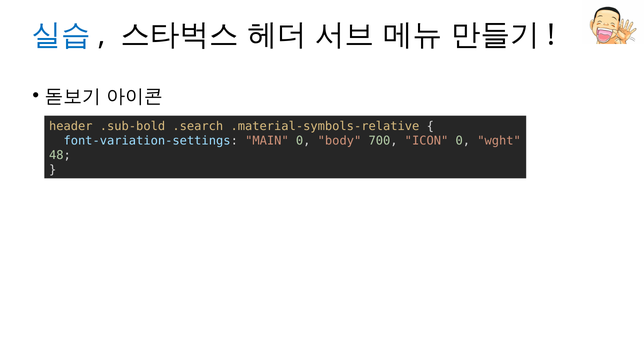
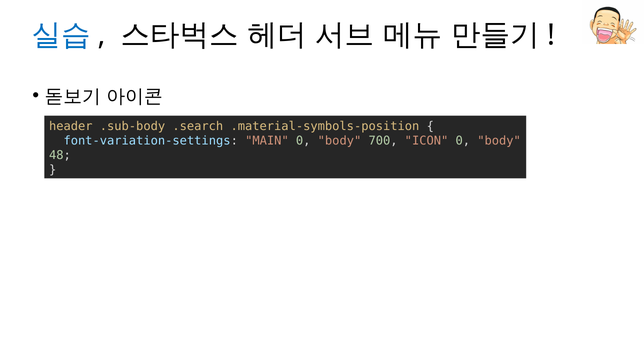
.sub-bold: .sub-bold -> .sub-body
.material-symbols-relative: .material-symbols-relative -> .material-symbols-position
wght at (499, 141): wght -> body
